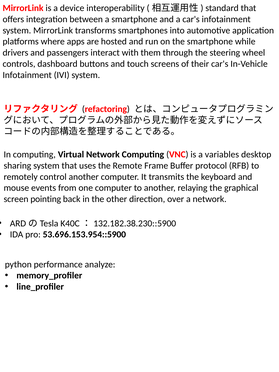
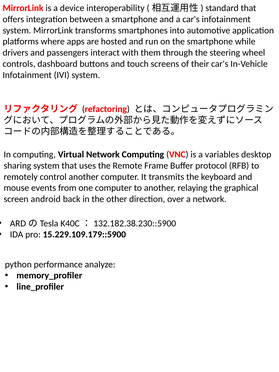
pointing: pointing -> android
53.696.153.954::5900: 53.696.153.954::5900 -> 15.229.109.179::5900
